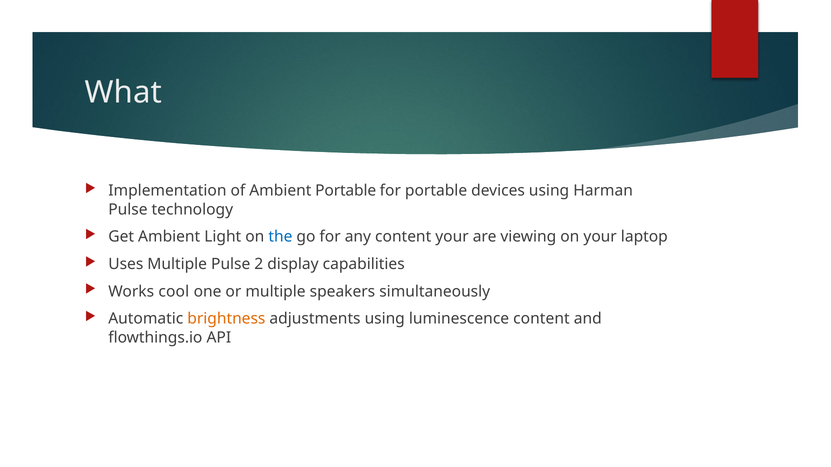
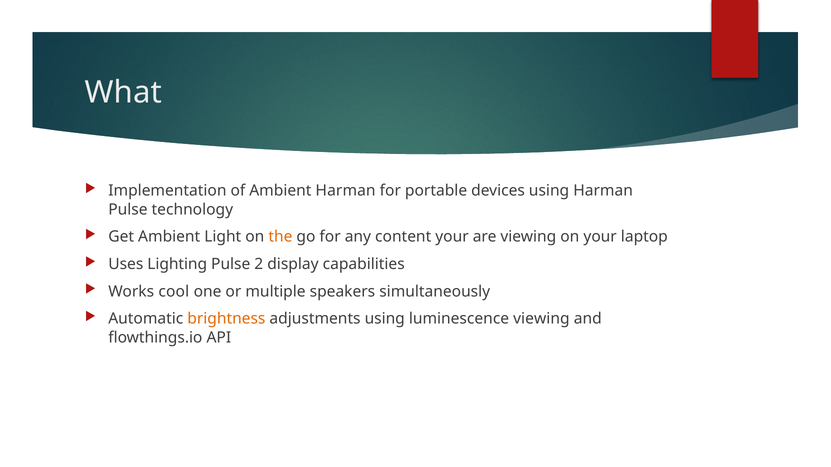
Ambient Portable: Portable -> Harman
the colour: blue -> orange
Uses Multiple: Multiple -> Lighting
luminescence content: content -> viewing
